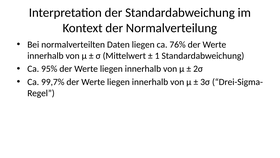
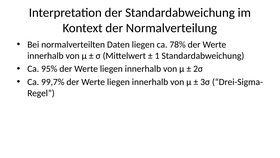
76%: 76% -> 78%
